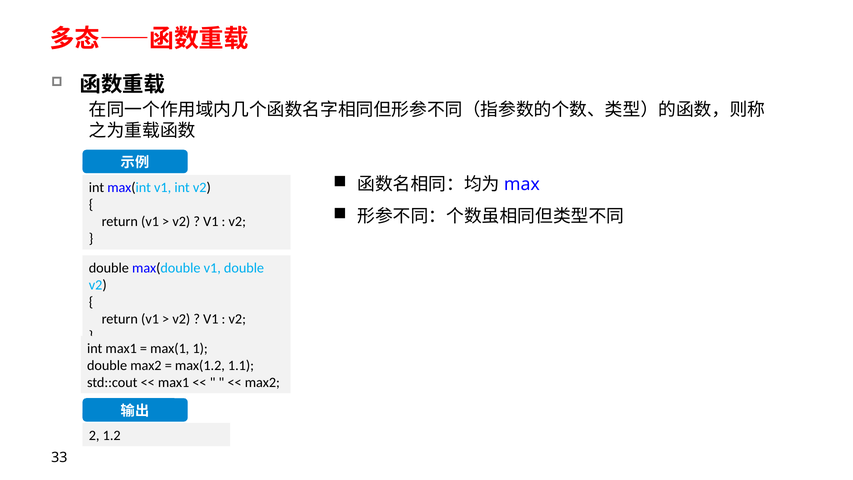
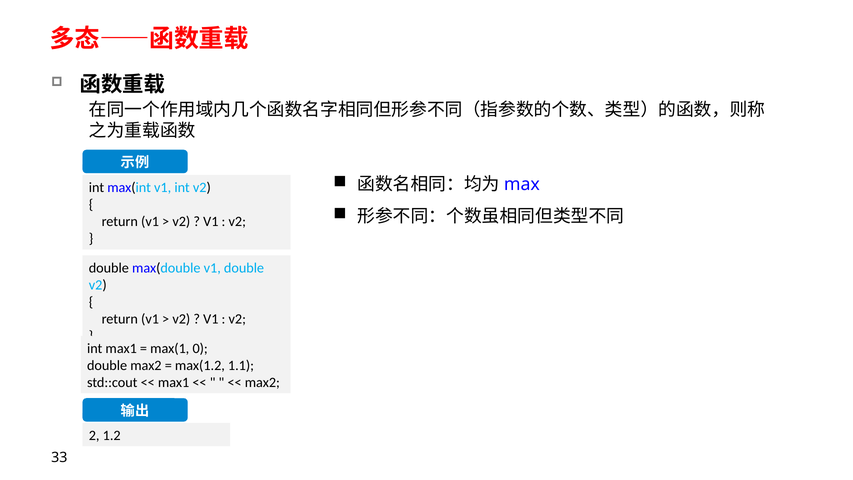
1: 1 -> 0
